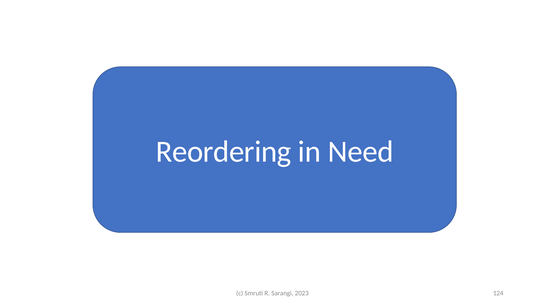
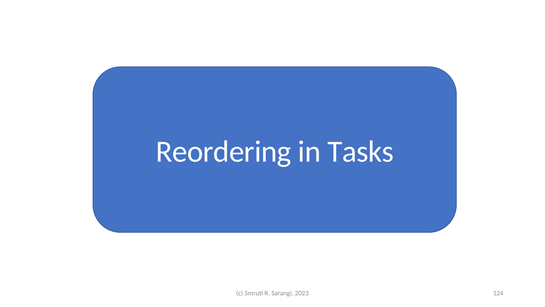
Need: Need -> Tasks
